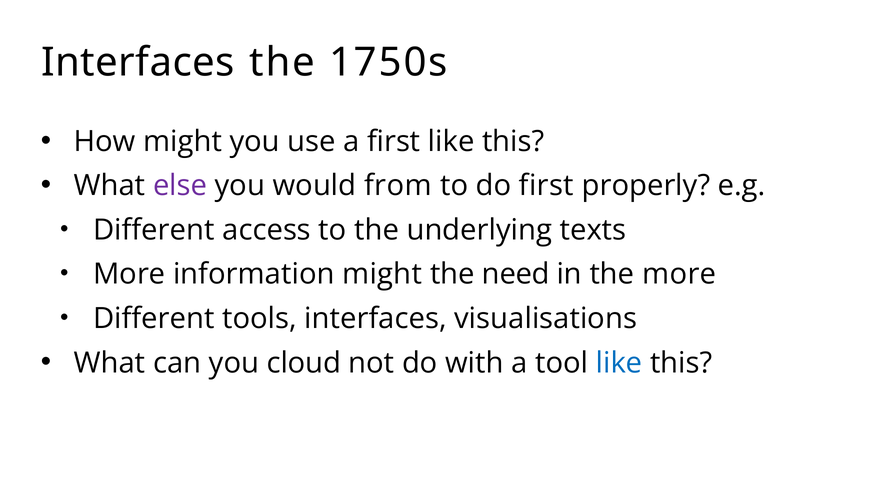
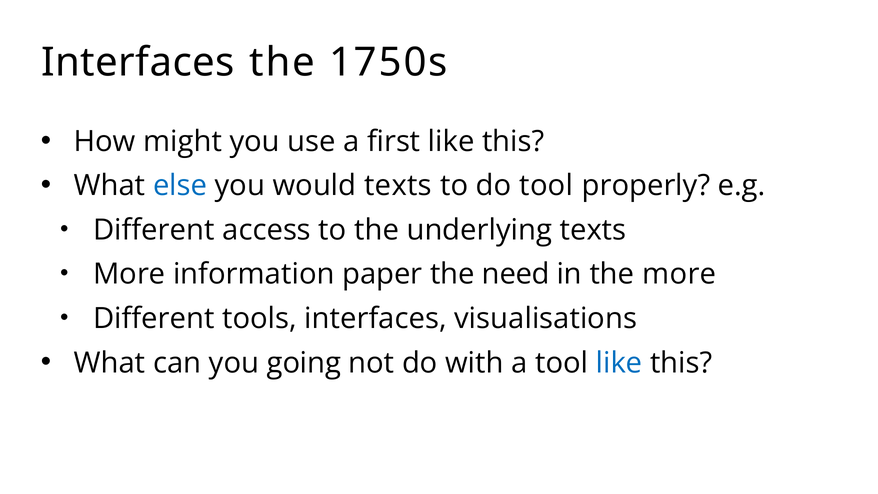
else colour: purple -> blue
would from: from -> texts
do first: first -> tool
information might: might -> paper
cloud: cloud -> going
